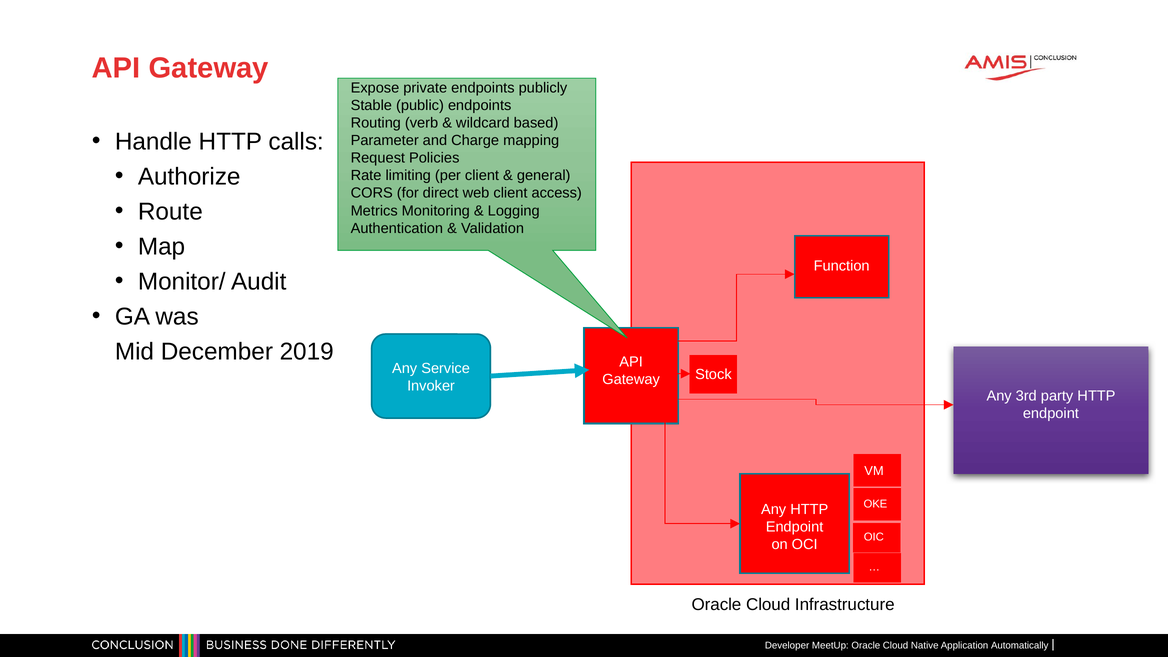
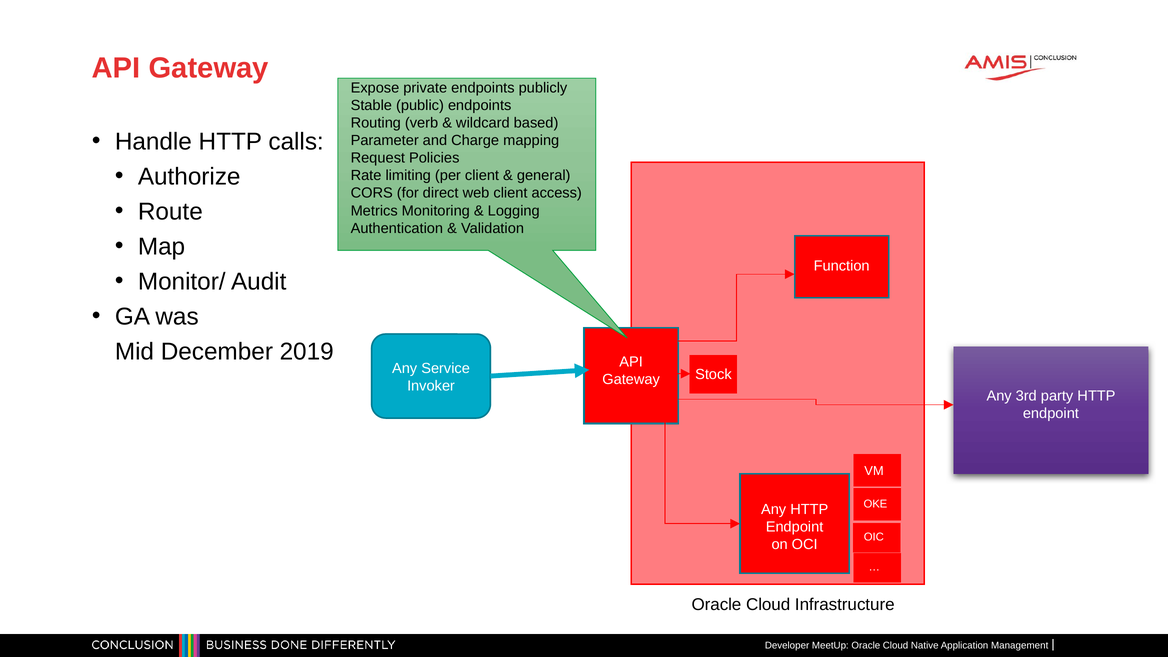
Automatically: Automatically -> Management
